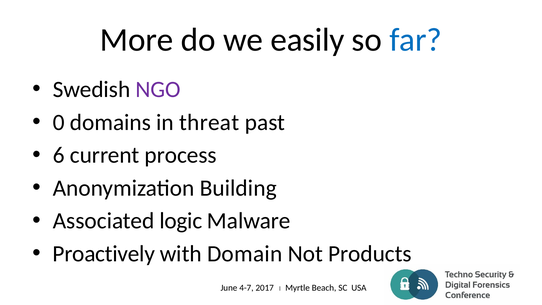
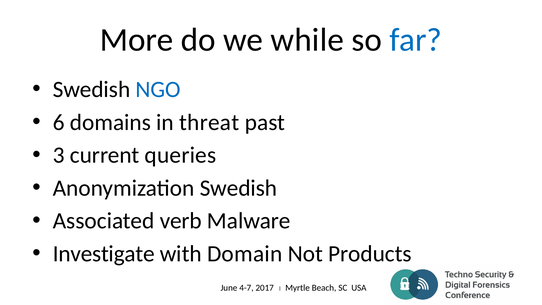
easily: easily -> while
NGO colour: purple -> blue
0: 0 -> 6
6: 6 -> 3
process: process -> queries
Anonymization Building: Building -> Swedish
logic: logic -> verb
Proactively: Proactively -> Investigate
